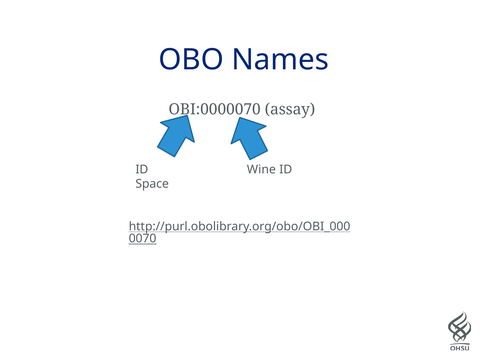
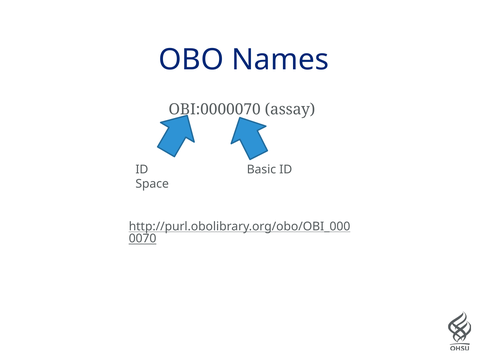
Wine: Wine -> Basic
